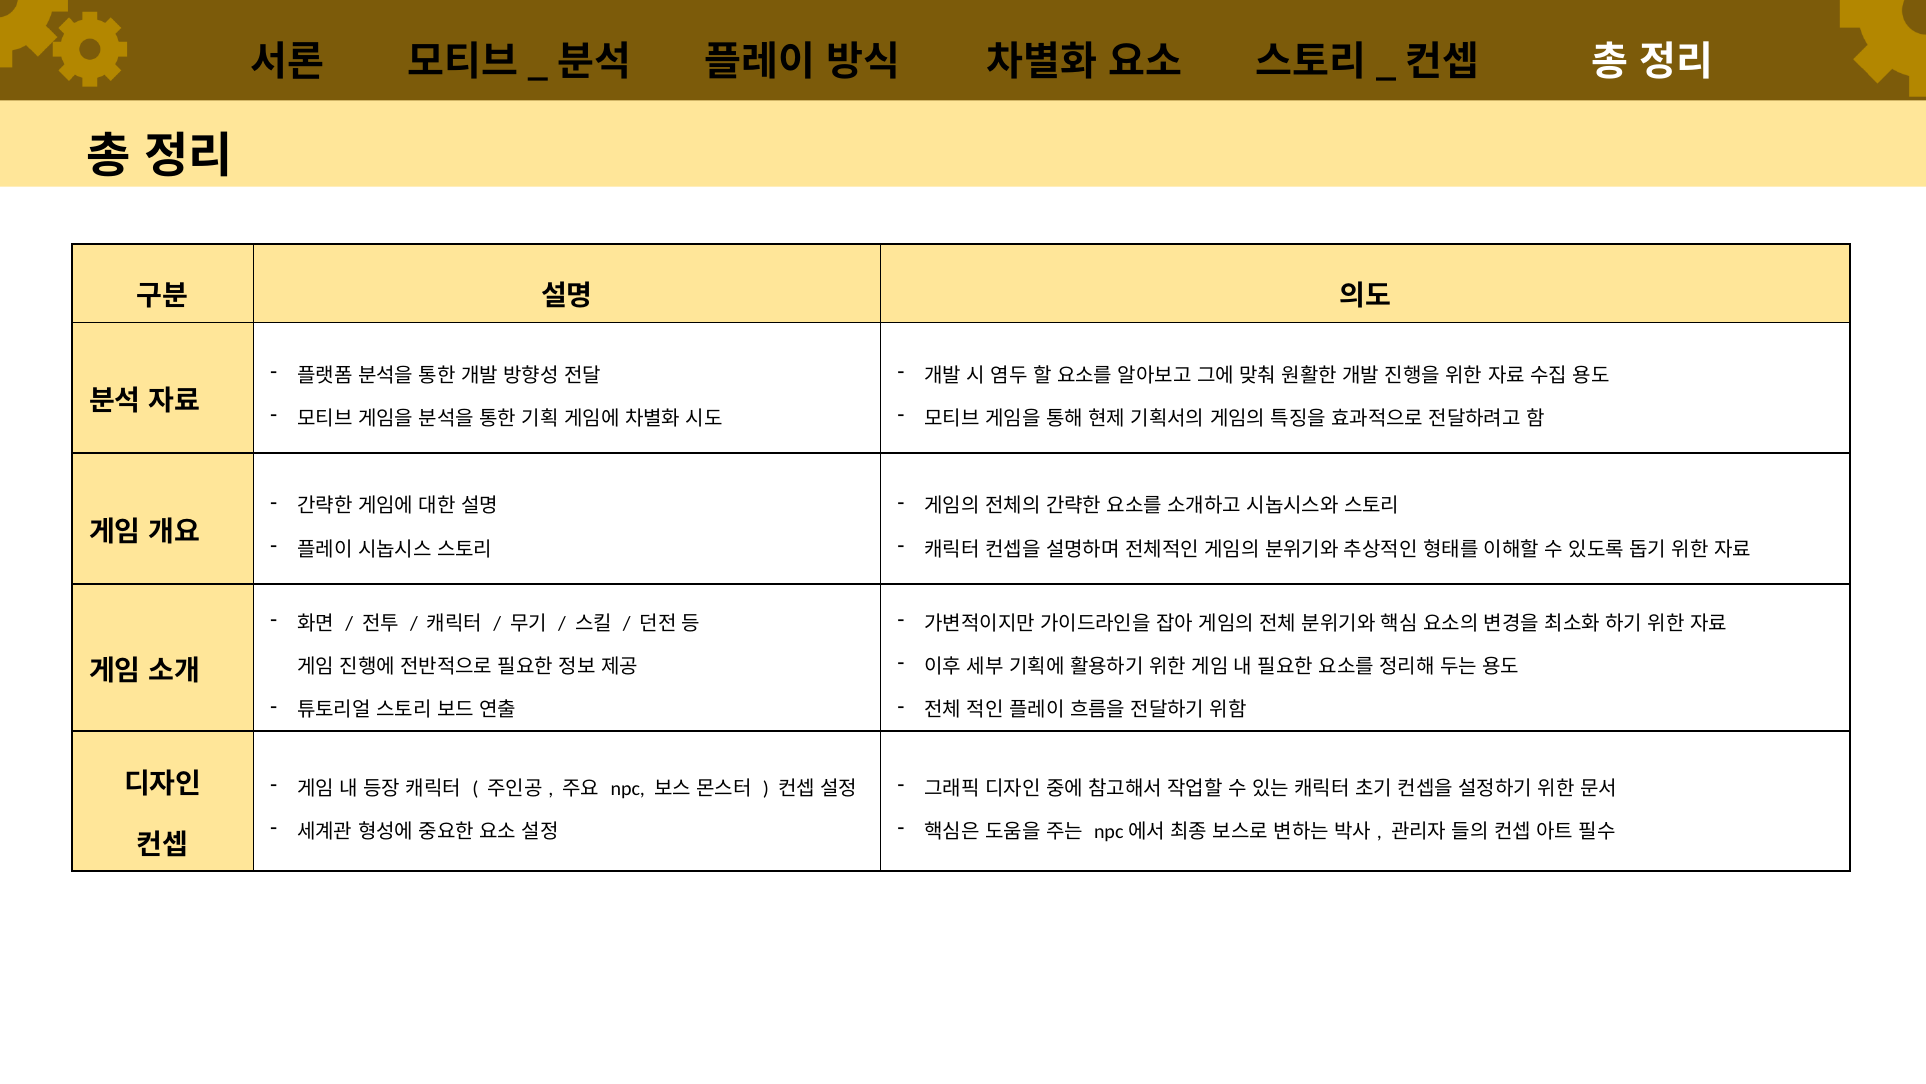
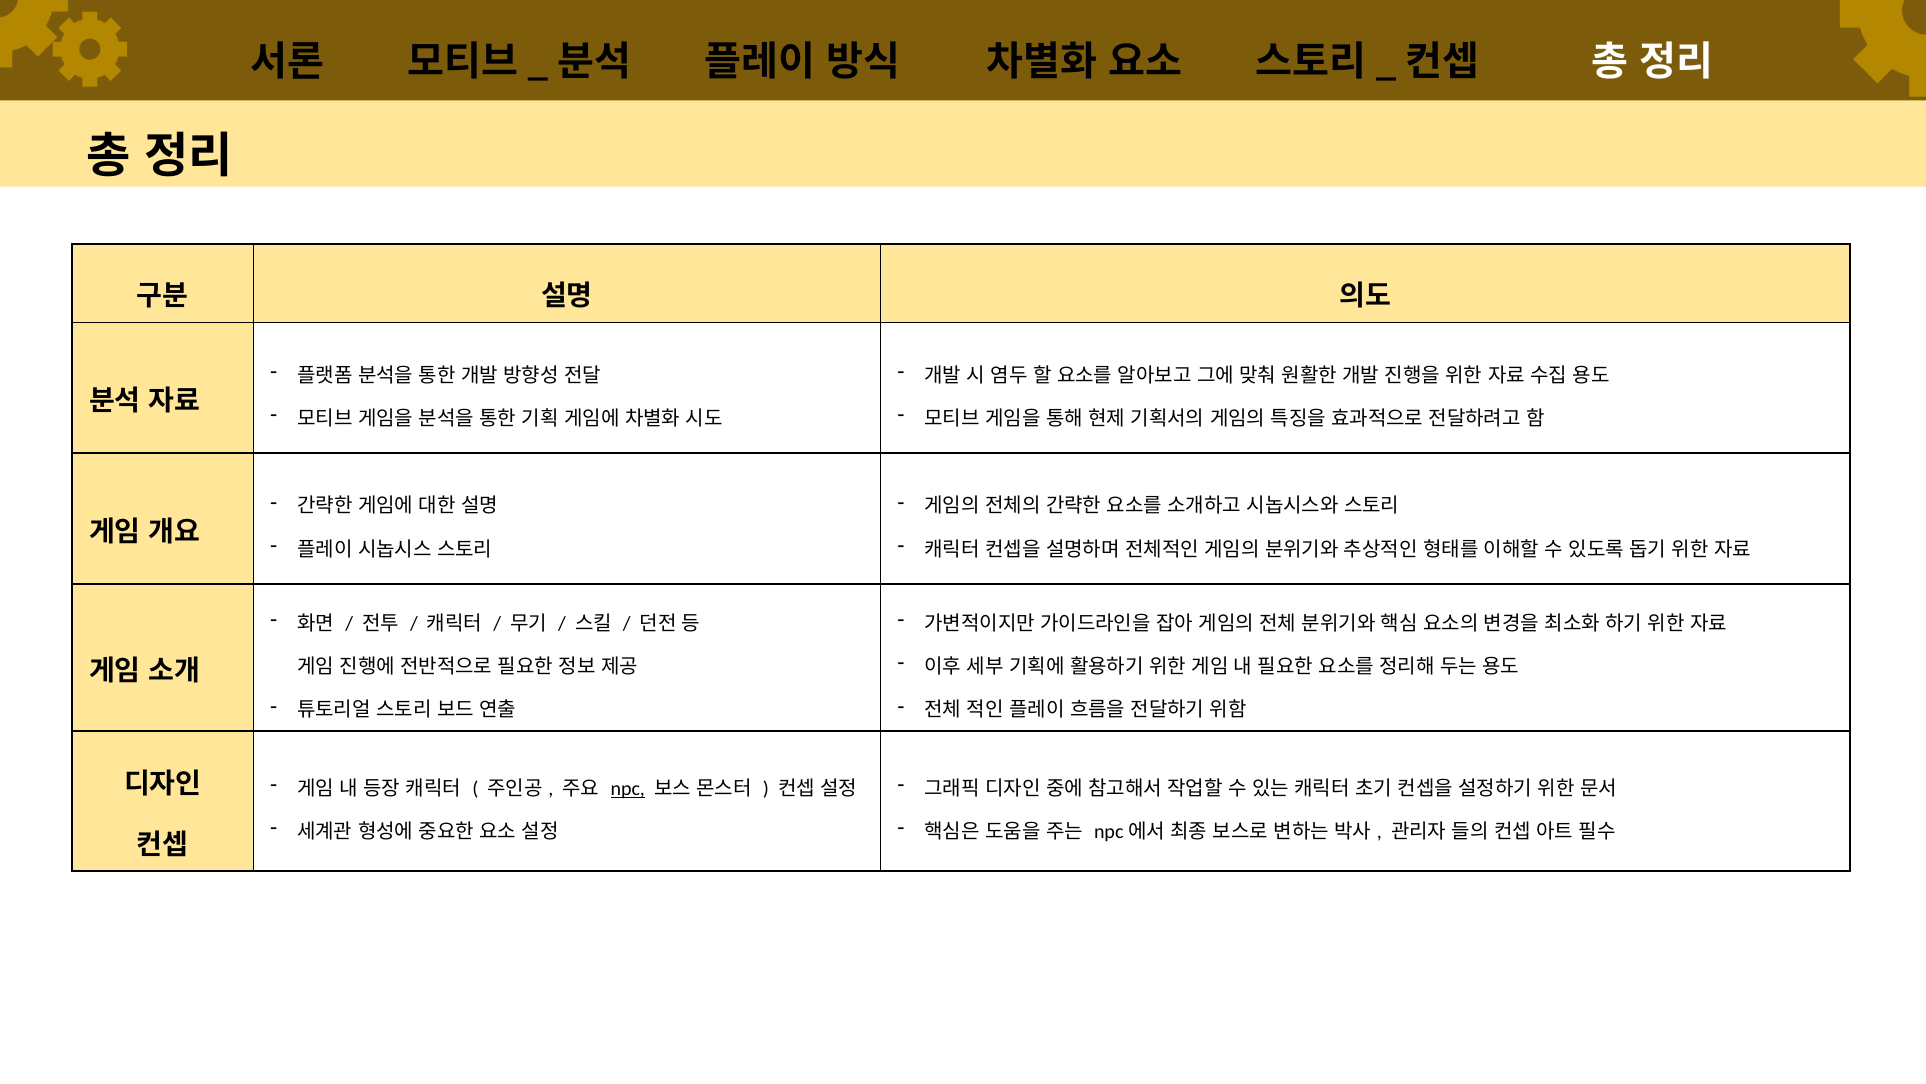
npc underline: none -> present
